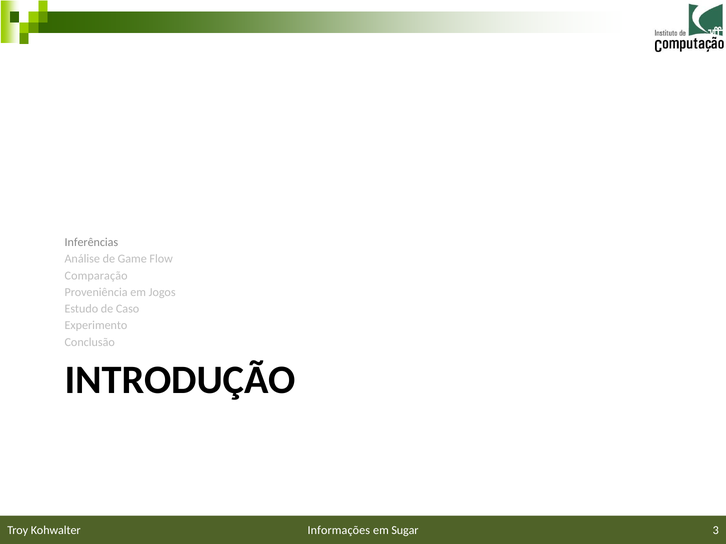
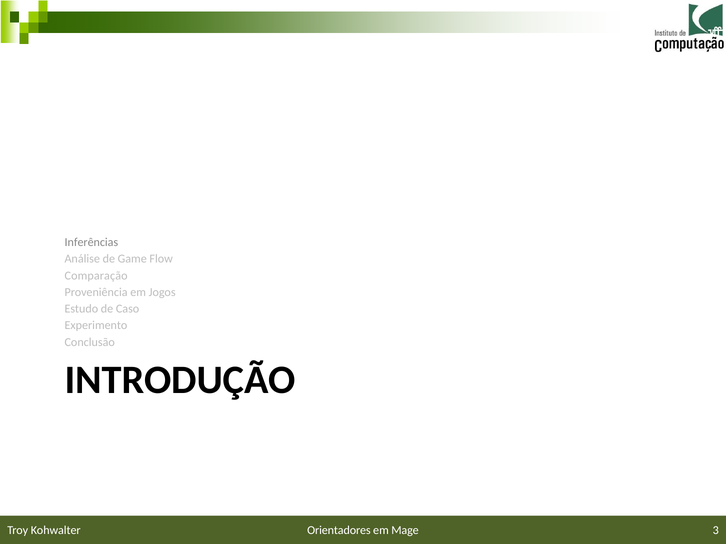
Informações: Informações -> Orientadores
Sugar: Sugar -> Mage
